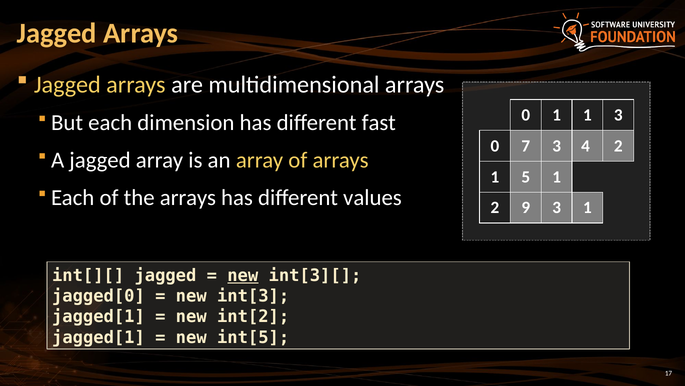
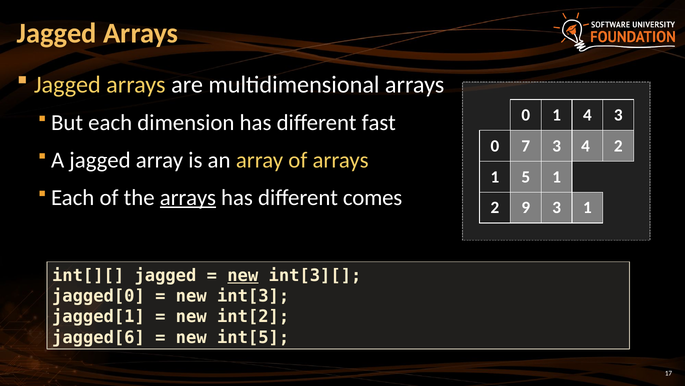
1 1: 1 -> 4
arrays at (188, 197) underline: none -> present
values: values -> comes
jagged[1 at (98, 337): jagged[1 -> jagged[6
